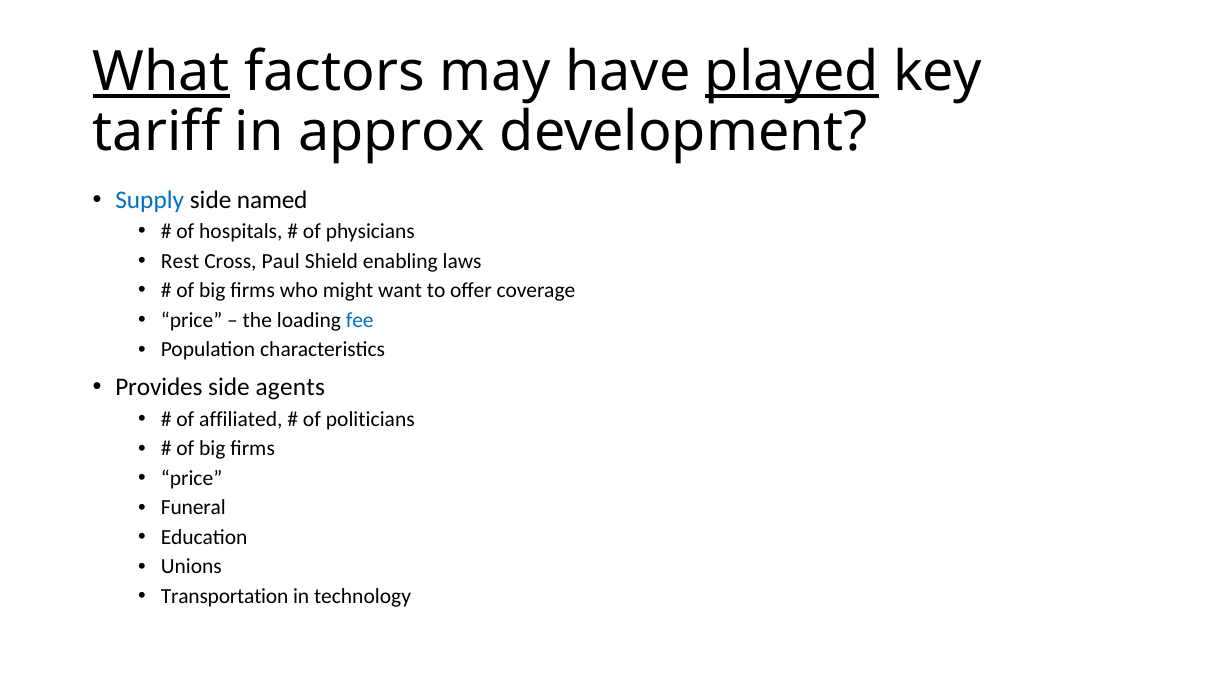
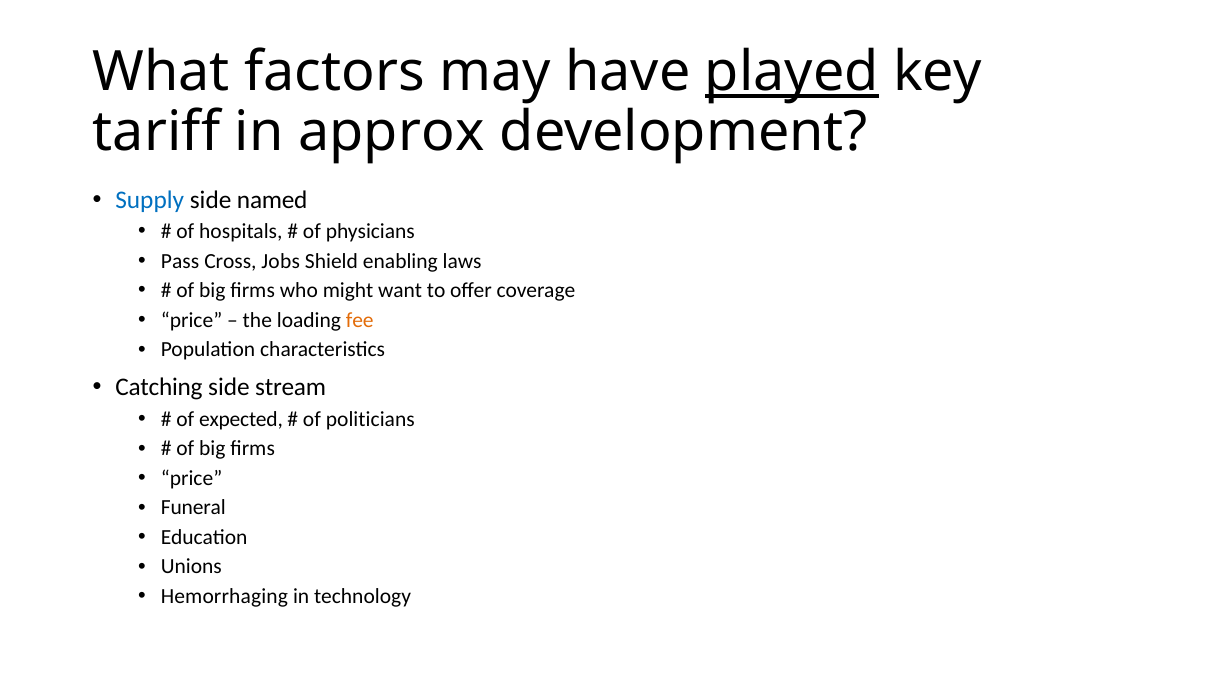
What underline: present -> none
Rest: Rest -> Pass
Paul: Paul -> Jobs
fee colour: blue -> orange
Provides: Provides -> Catching
agents: agents -> stream
affiliated: affiliated -> expected
Transportation: Transportation -> Hemorrhaging
